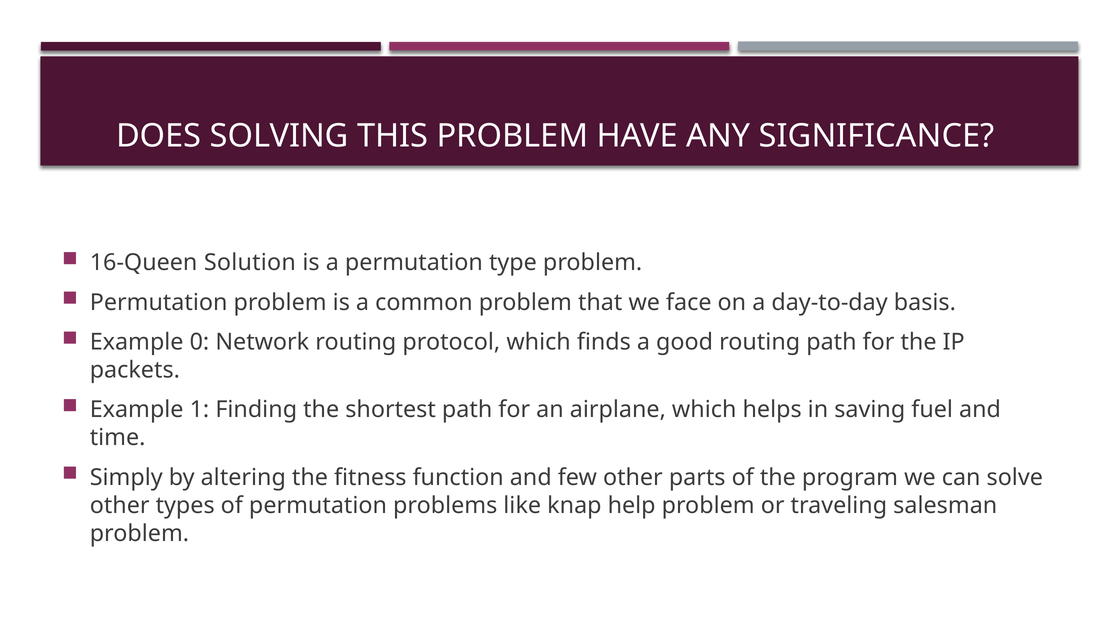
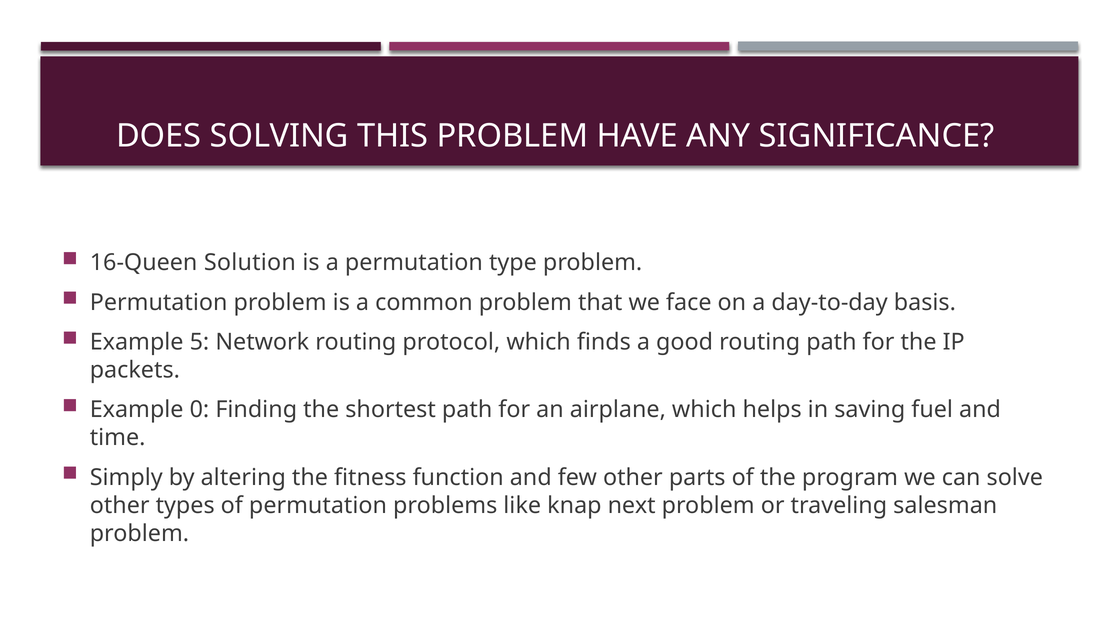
0: 0 -> 5
1: 1 -> 0
help: help -> next
